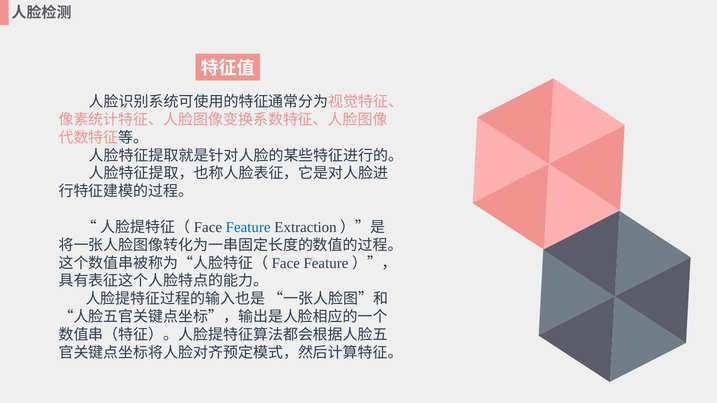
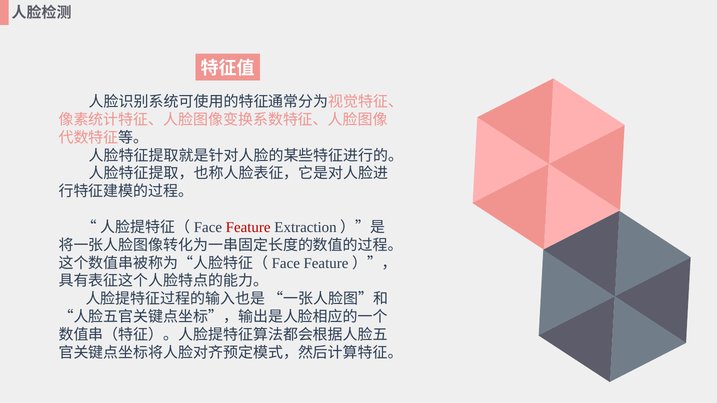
Feature colour: blue -> red
